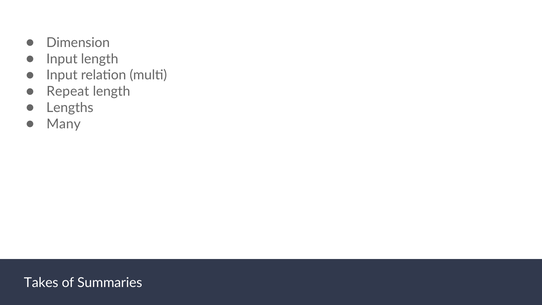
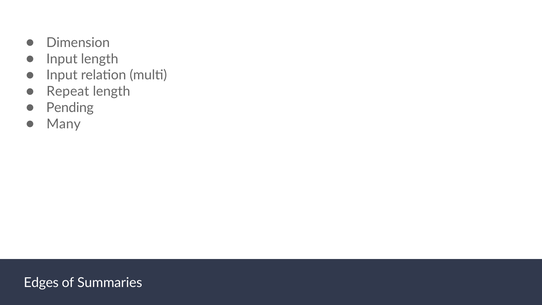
Lengths: Lengths -> Pending
Takes: Takes -> Edges
